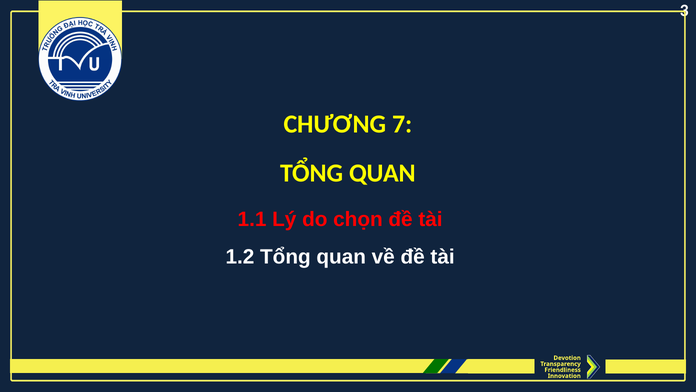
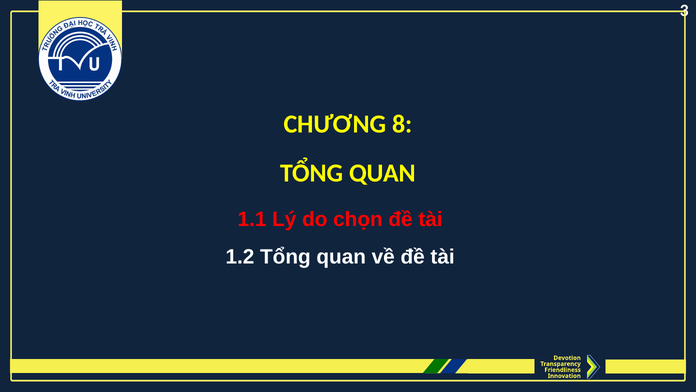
7: 7 -> 8
